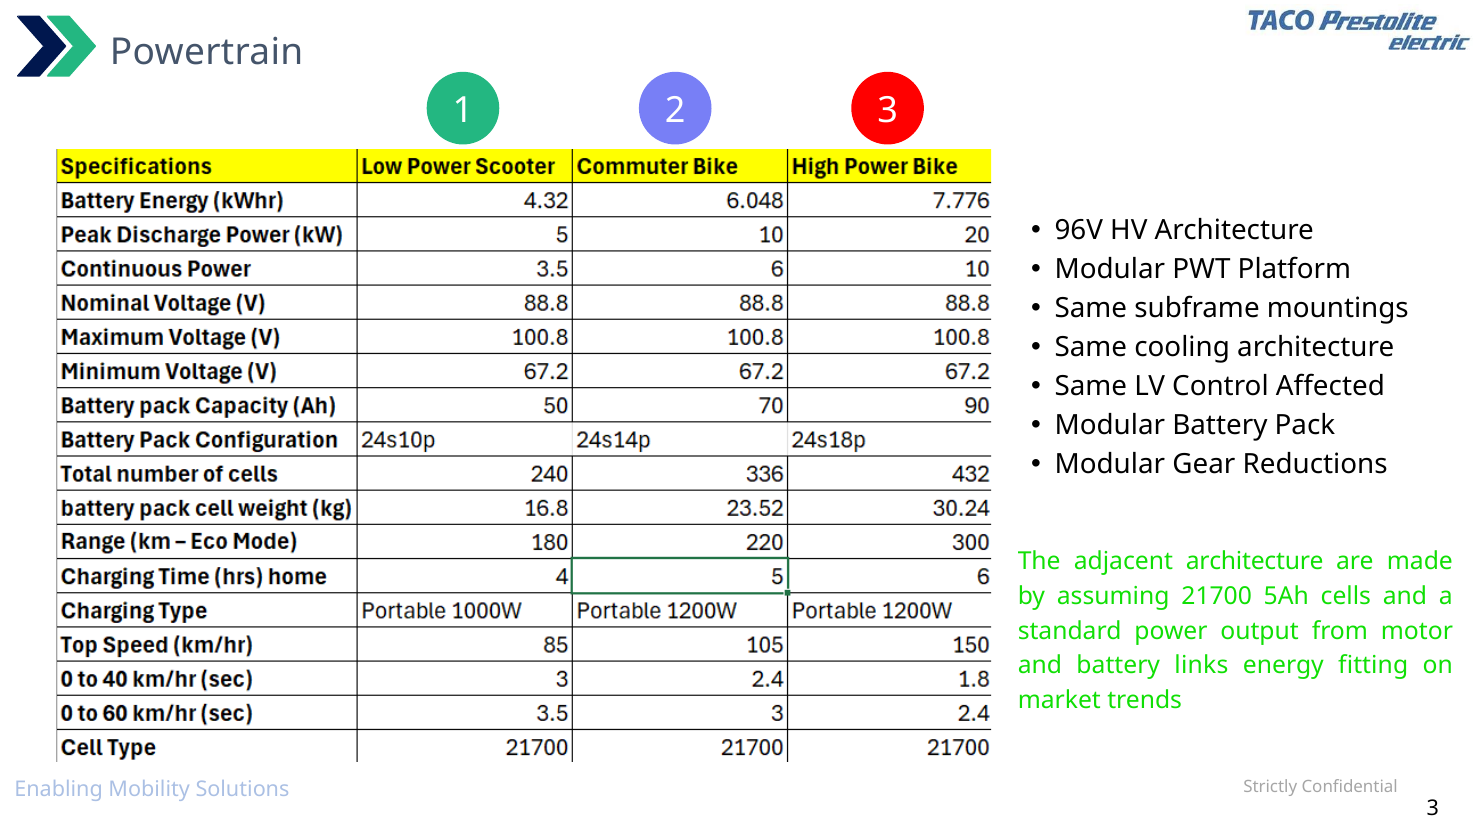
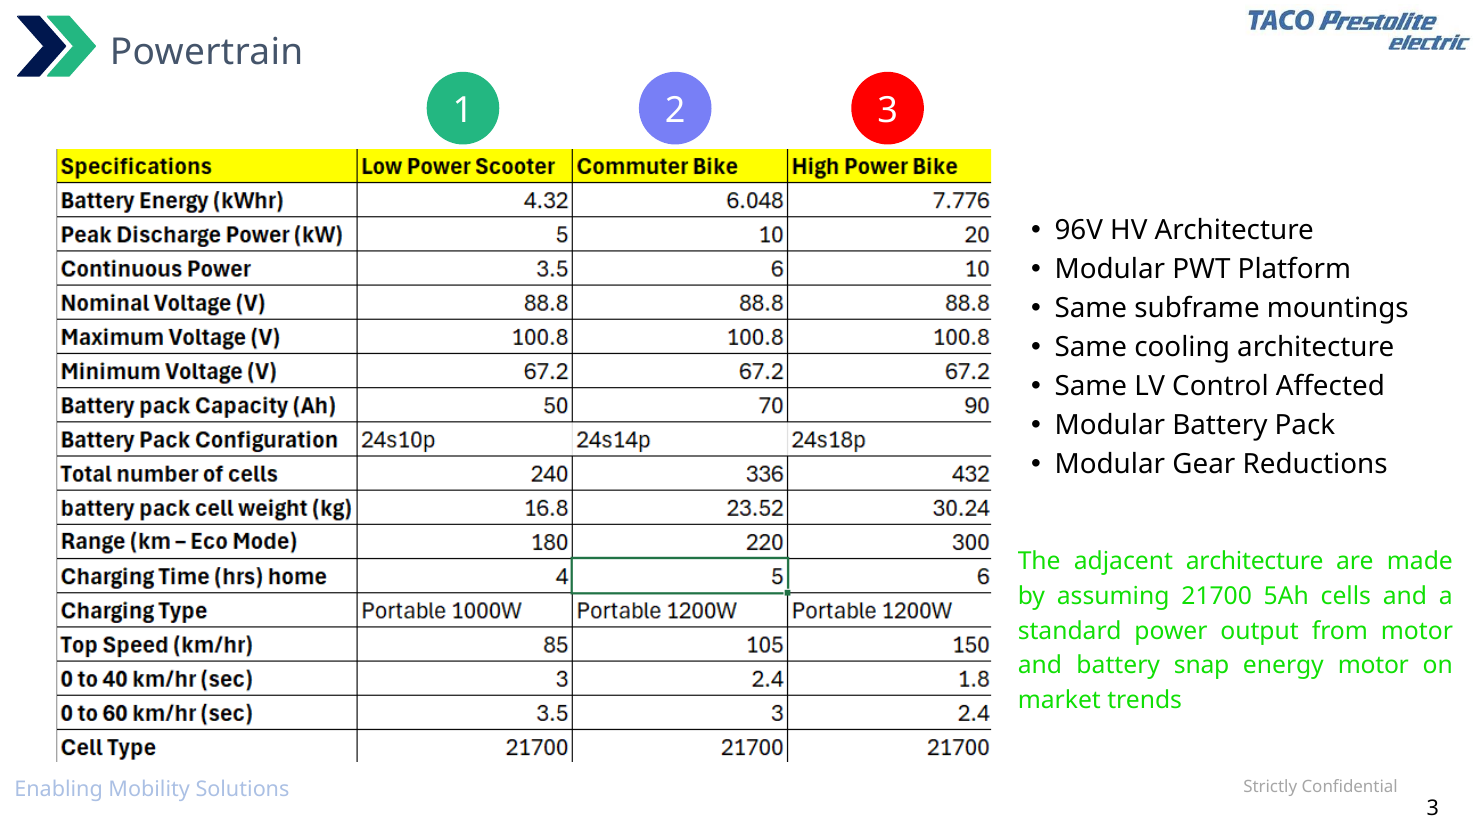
links: links -> snap
energy fitting: fitting -> motor
